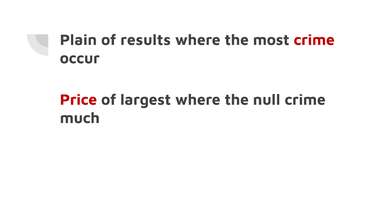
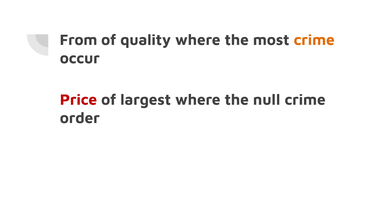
Plain: Plain -> From
results: results -> quality
crime at (314, 40) colour: red -> orange
much: much -> order
